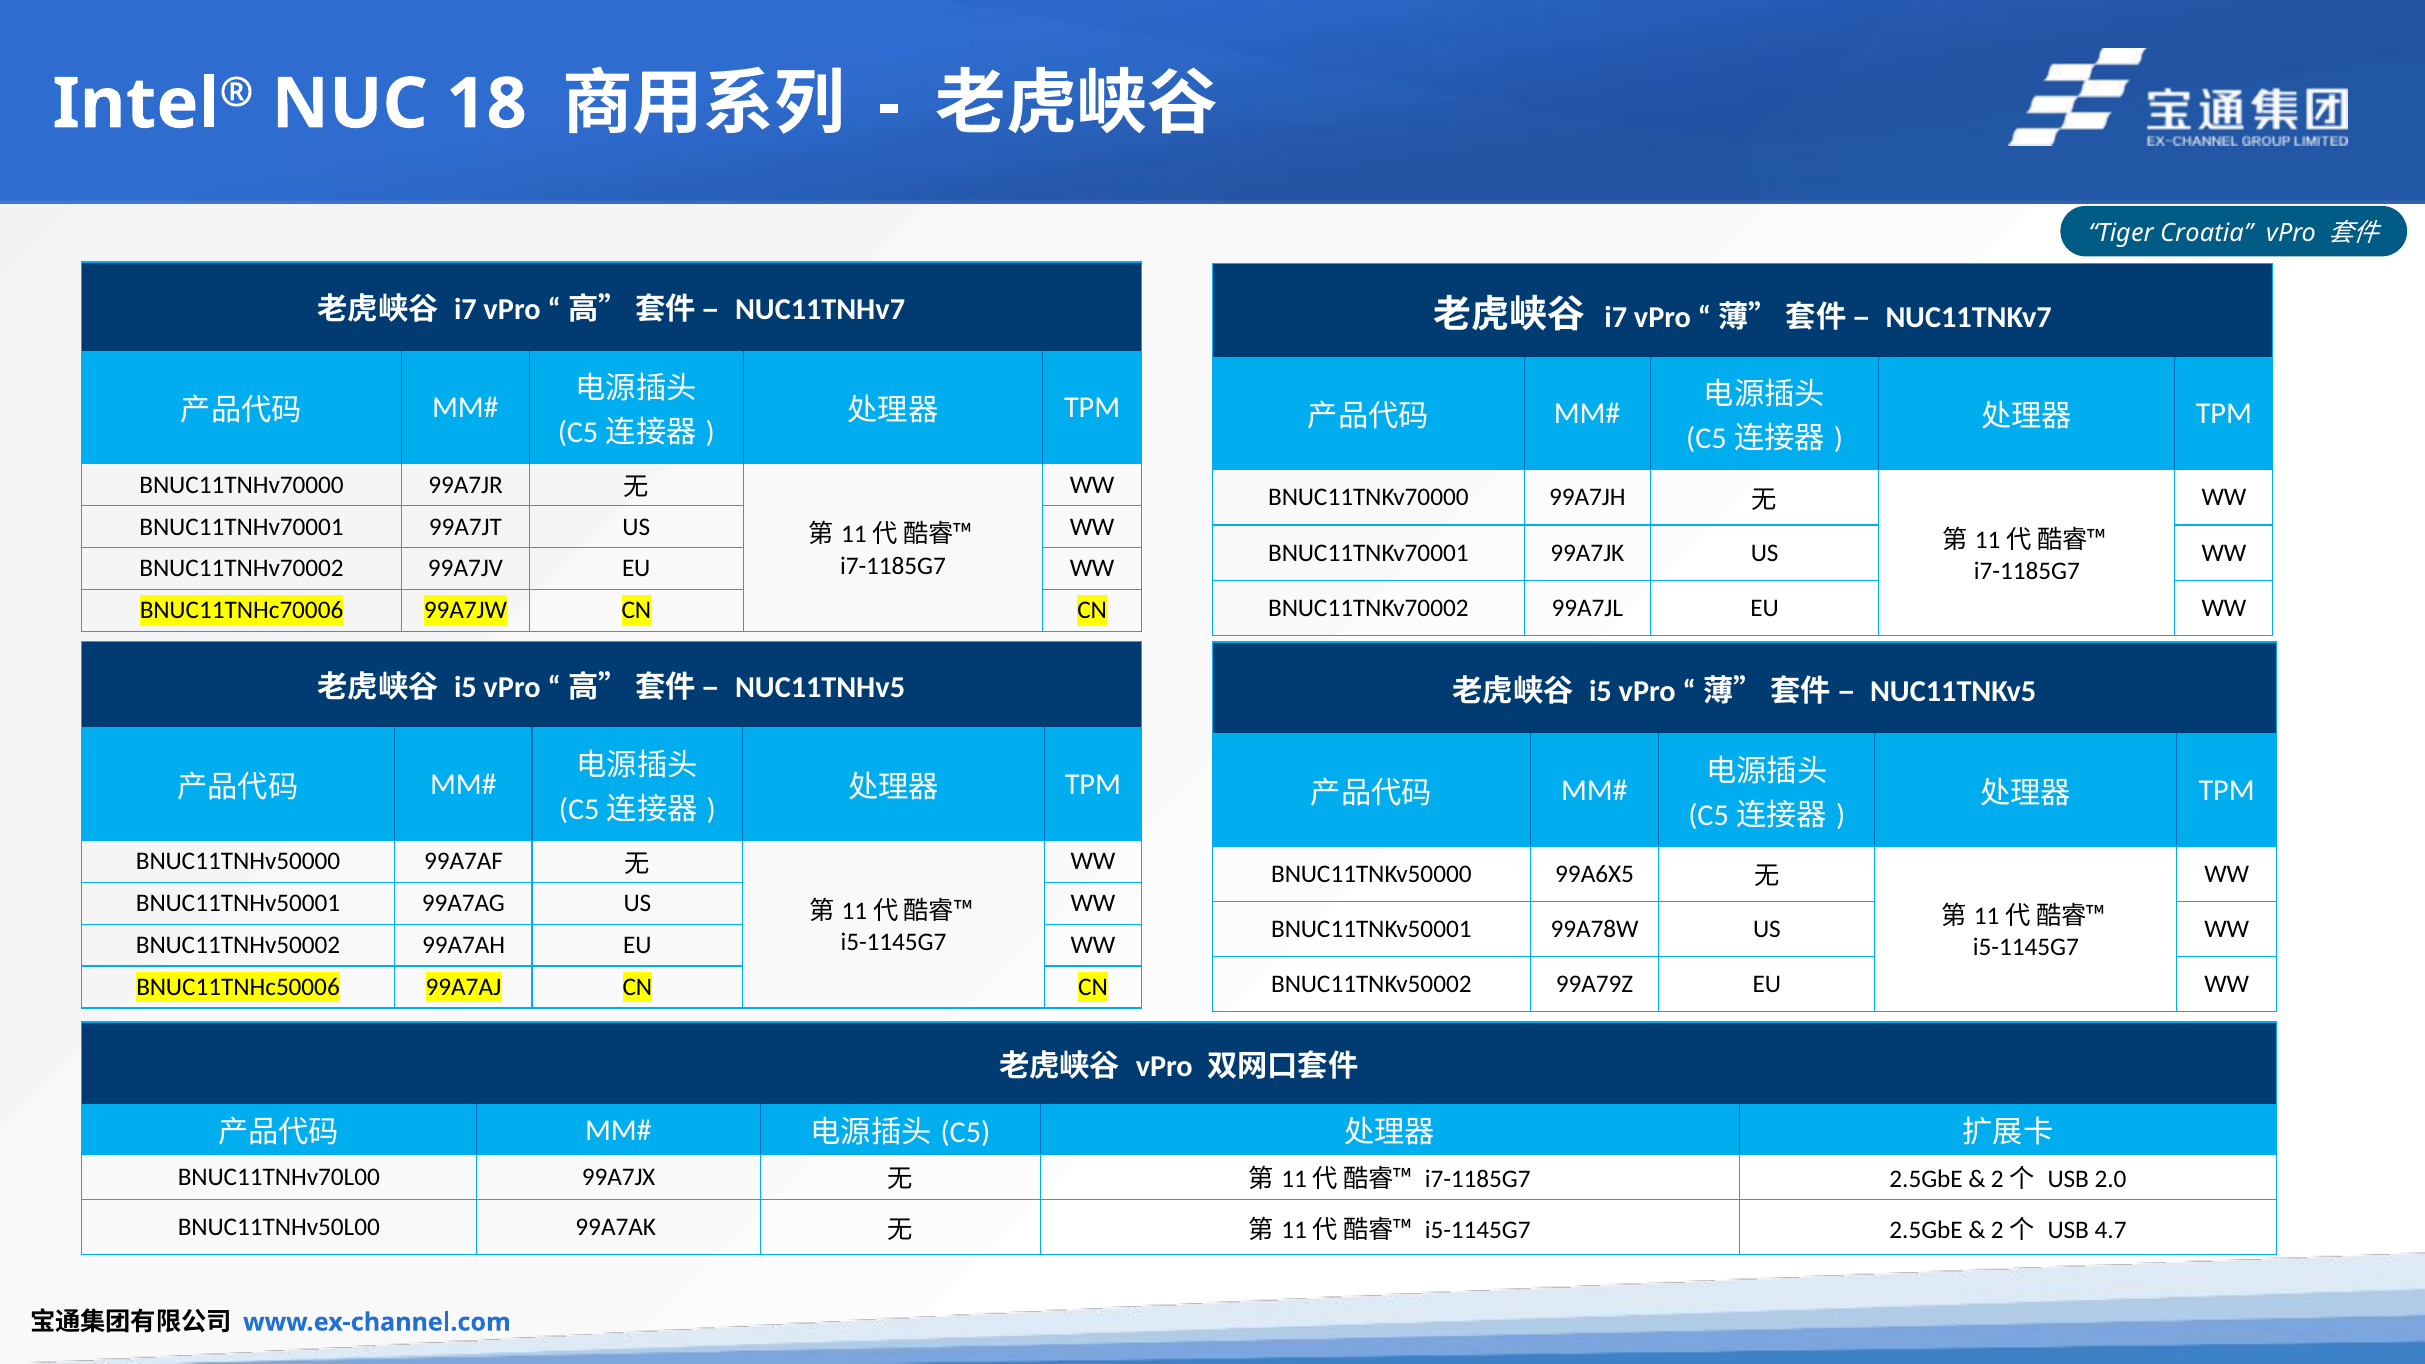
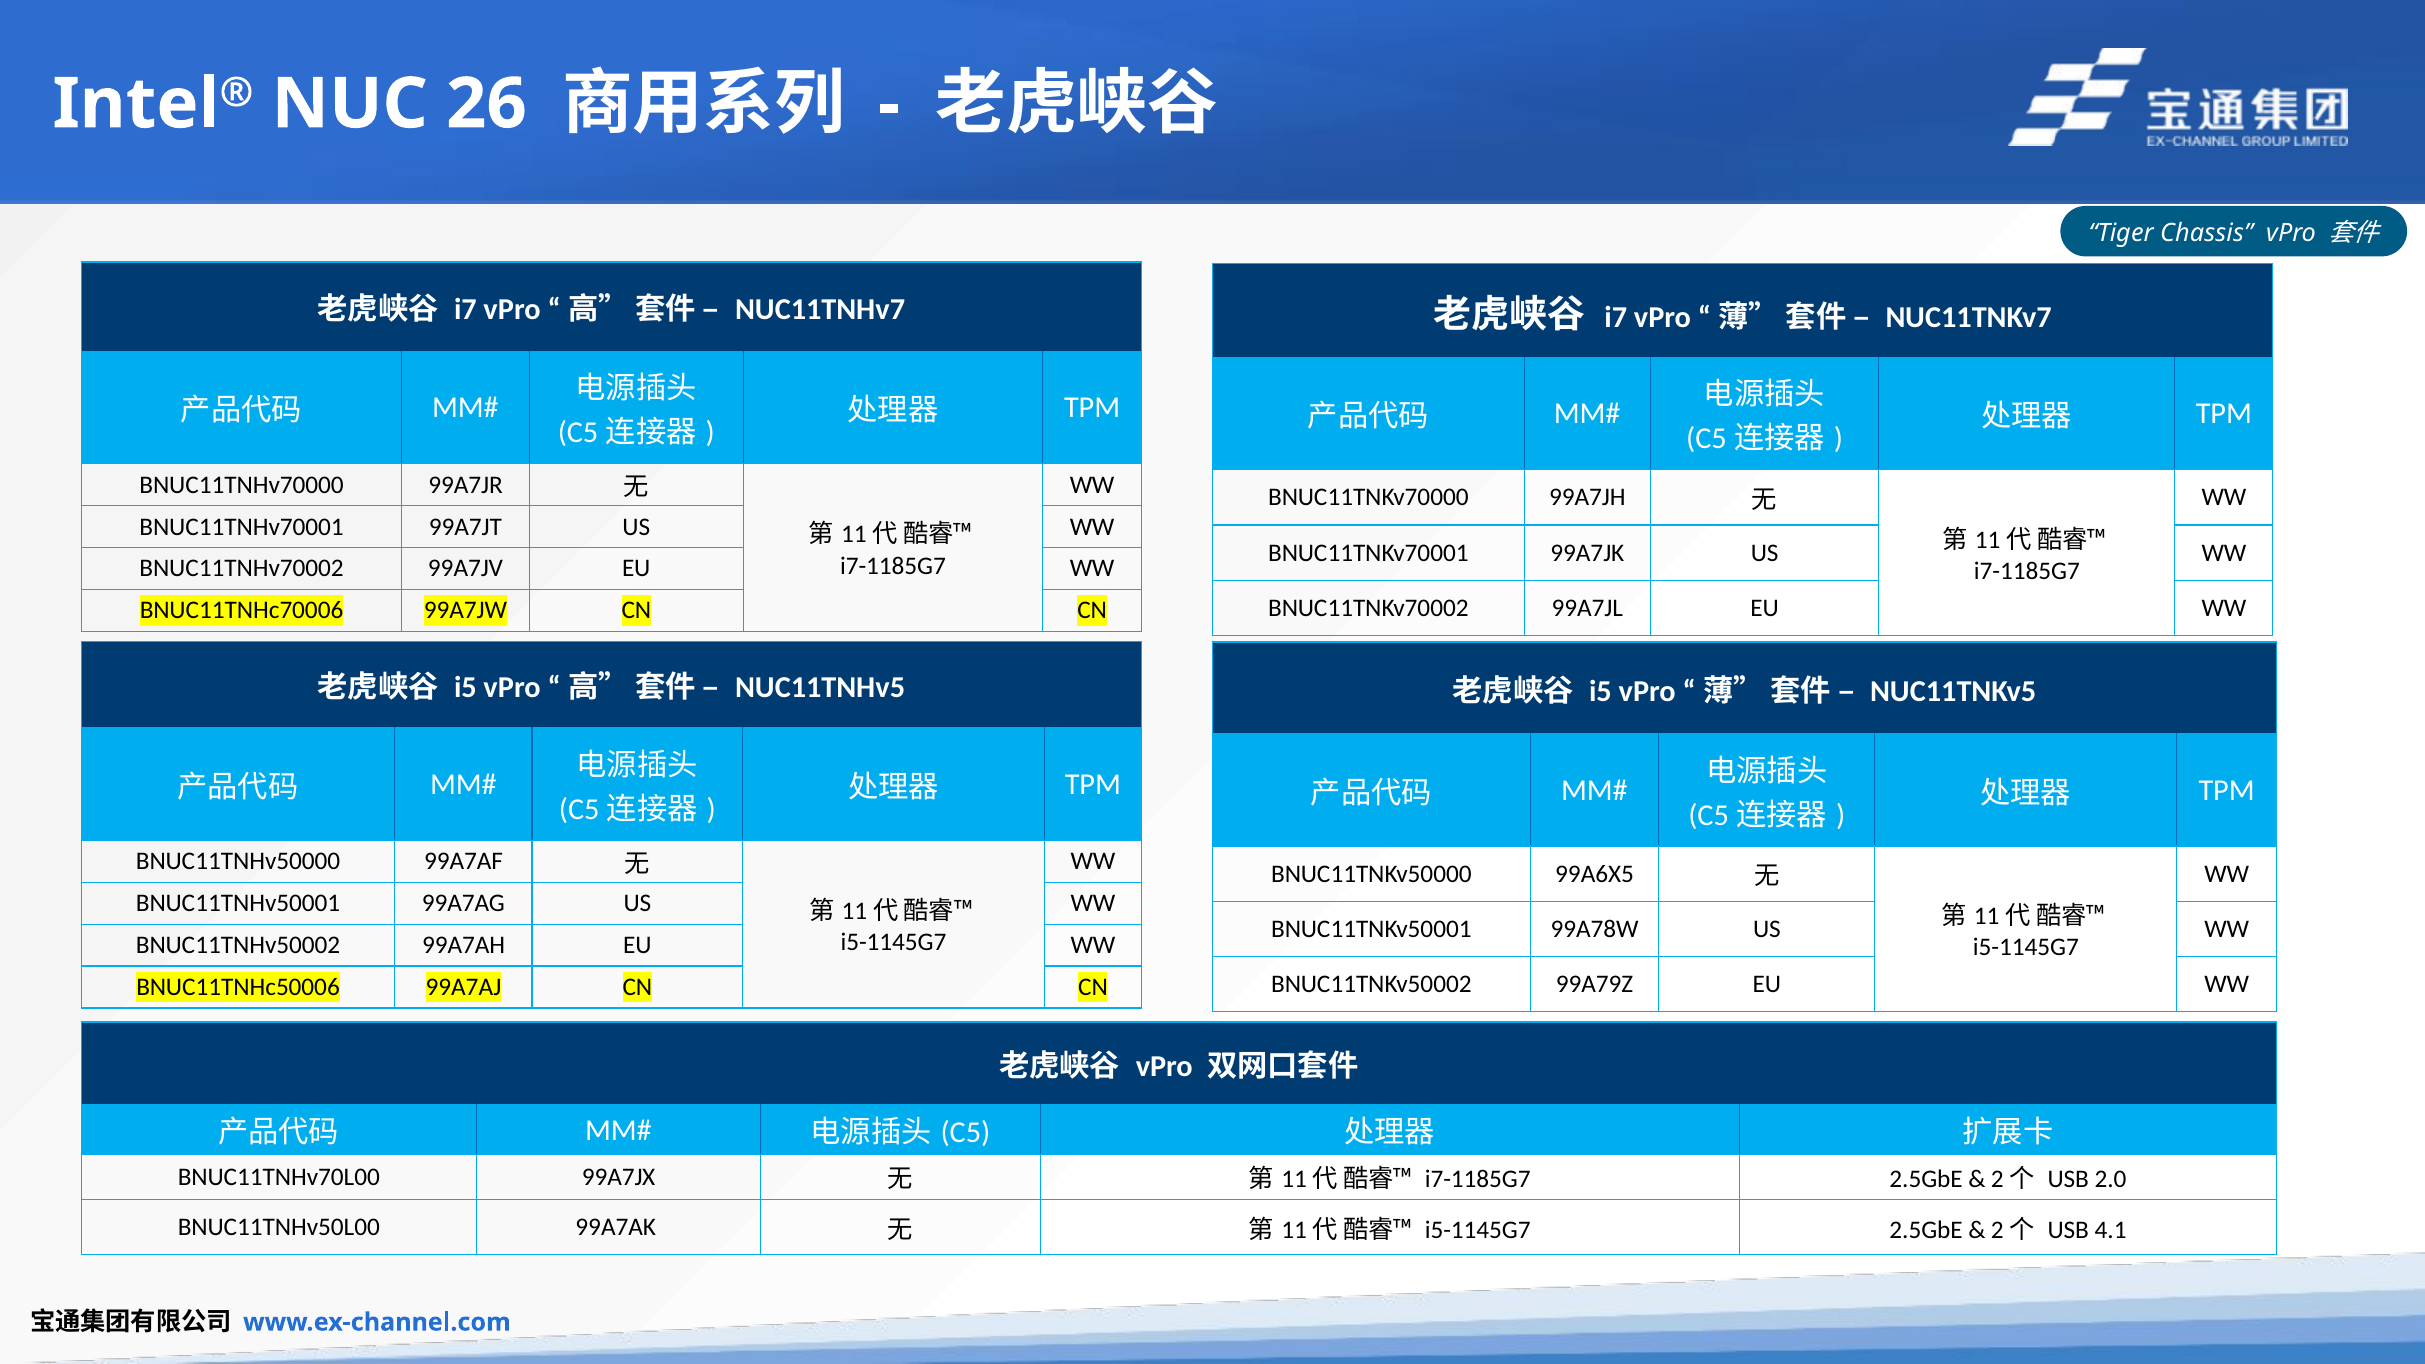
18: 18 -> 26
Croatia: Croatia -> Chassis
4.7: 4.7 -> 4.1
